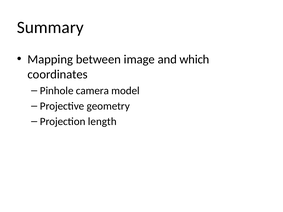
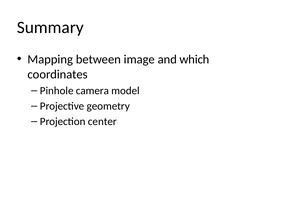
length: length -> center
